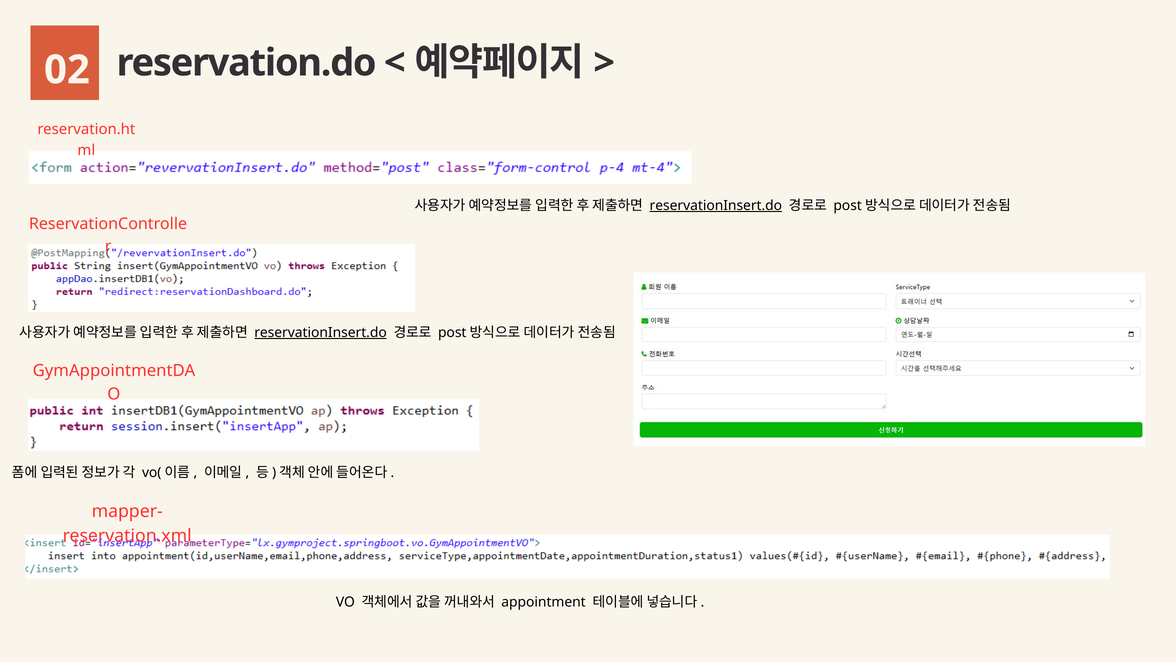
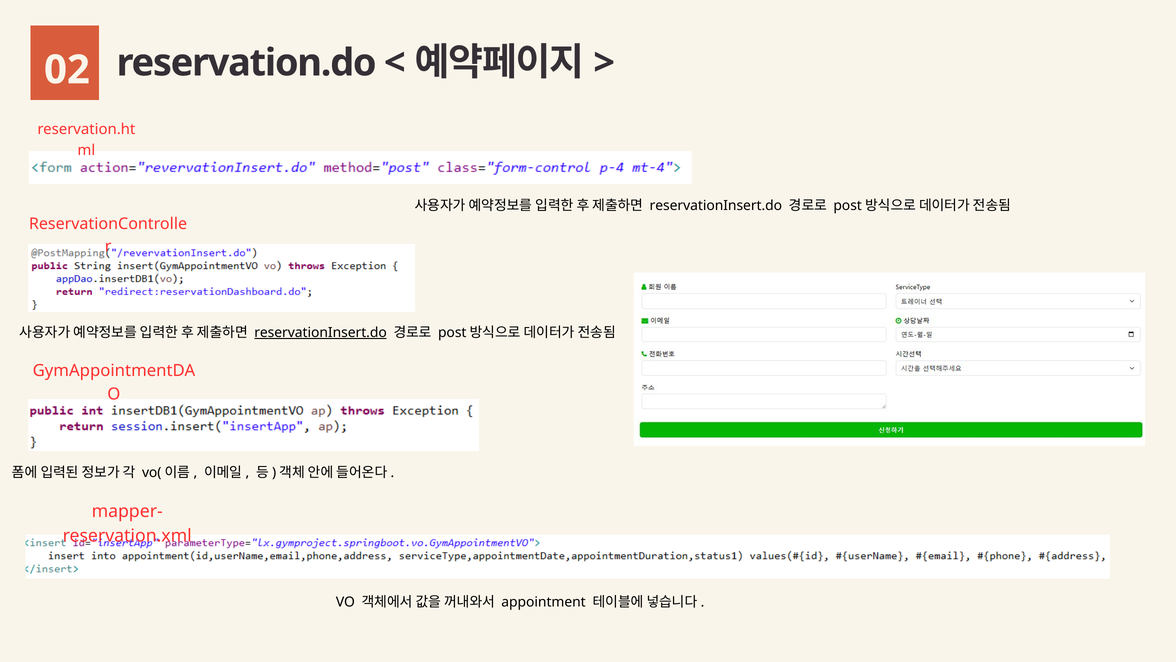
reservationInsert.do at (716, 205) underline: present -> none
